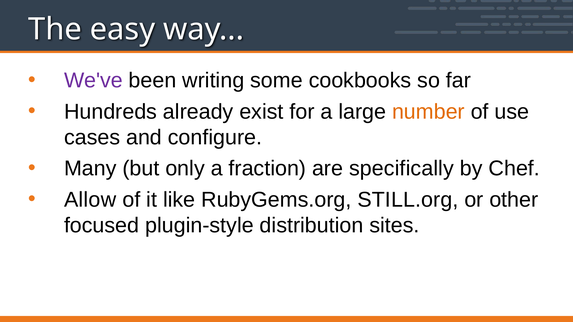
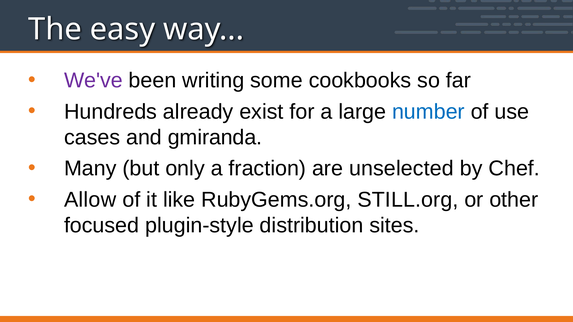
number colour: orange -> blue
configure: configure -> gmiranda
specifically: specifically -> unselected
